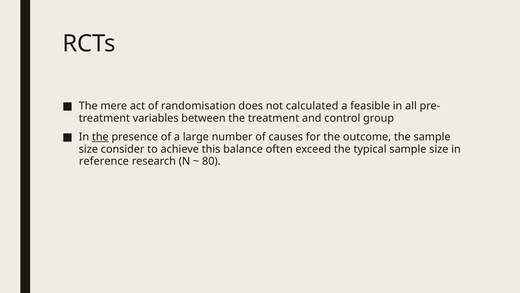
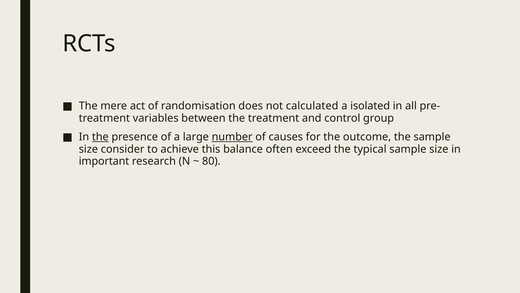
feasible: feasible -> isolated
number underline: none -> present
reference: reference -> important
